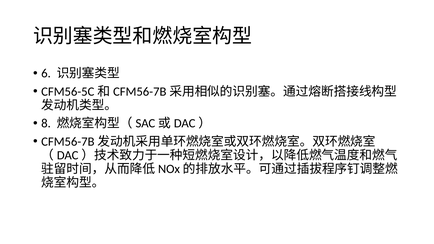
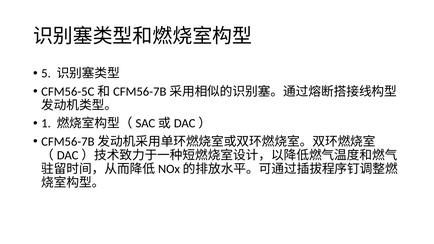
6: 6 -> 5
8: 8 -> 1
